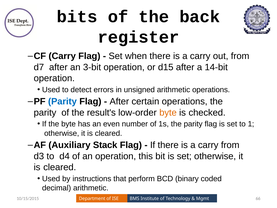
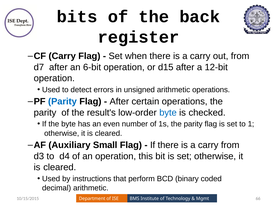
3-bit: 3-bit -> 6-bit
14-bit: 14-bit -> 12-bit
byte at (168, 112) colour: orange -> blue
Stack: Stack -> Small
